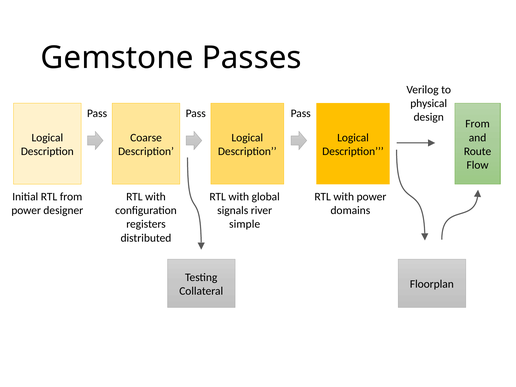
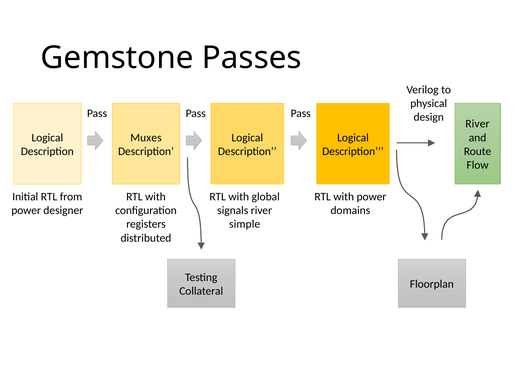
From at (478, 124): From -> River
Coarse: Coarse -> Muxes
